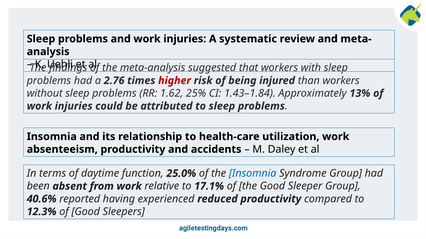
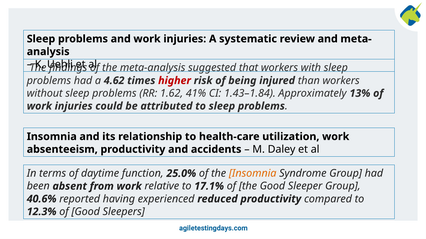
2.76: 2.76 -> 4.62
25%: 25% -> 41%
Insomnia at (253, 174) colour: blue -> orange
